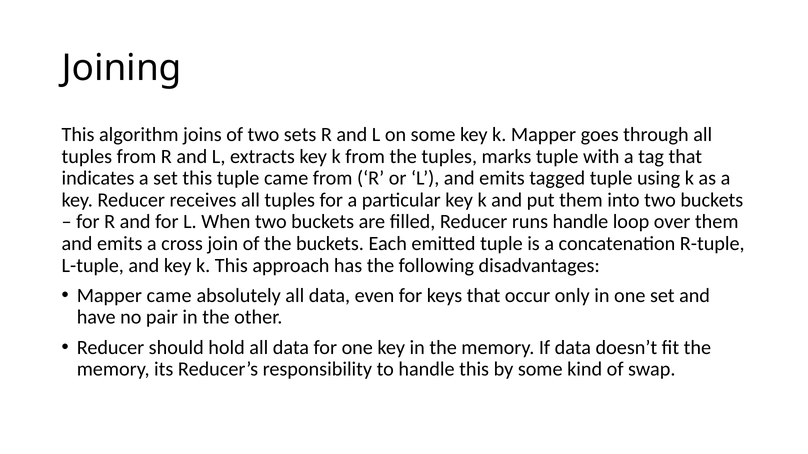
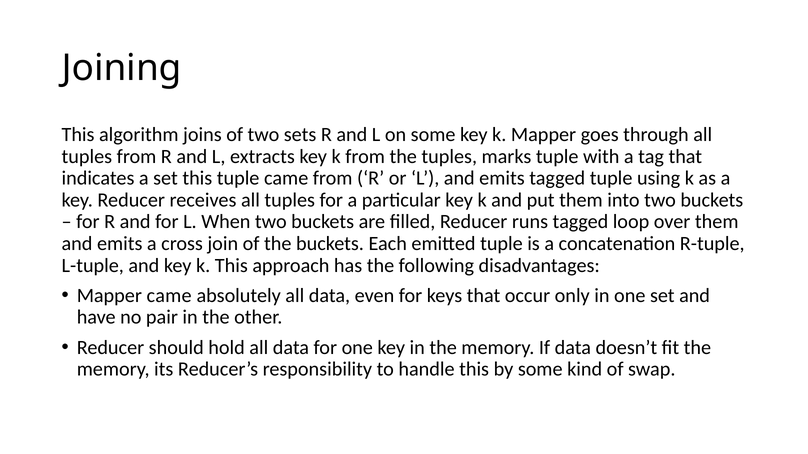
runs handle: handle -> tagged
